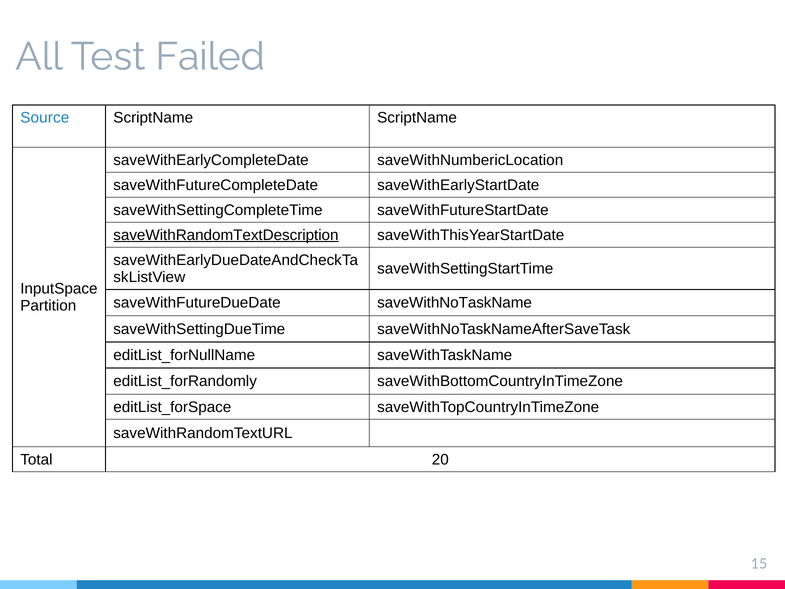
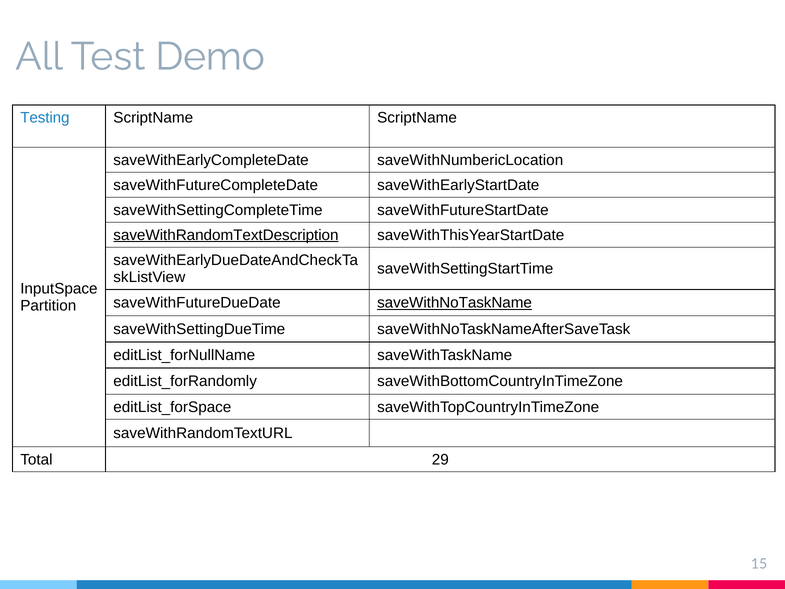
Failed: Failed -> Demo
Source: Source -> Testing
saveWithNoTaskName underline: none -> present
20: 20 -> 29
